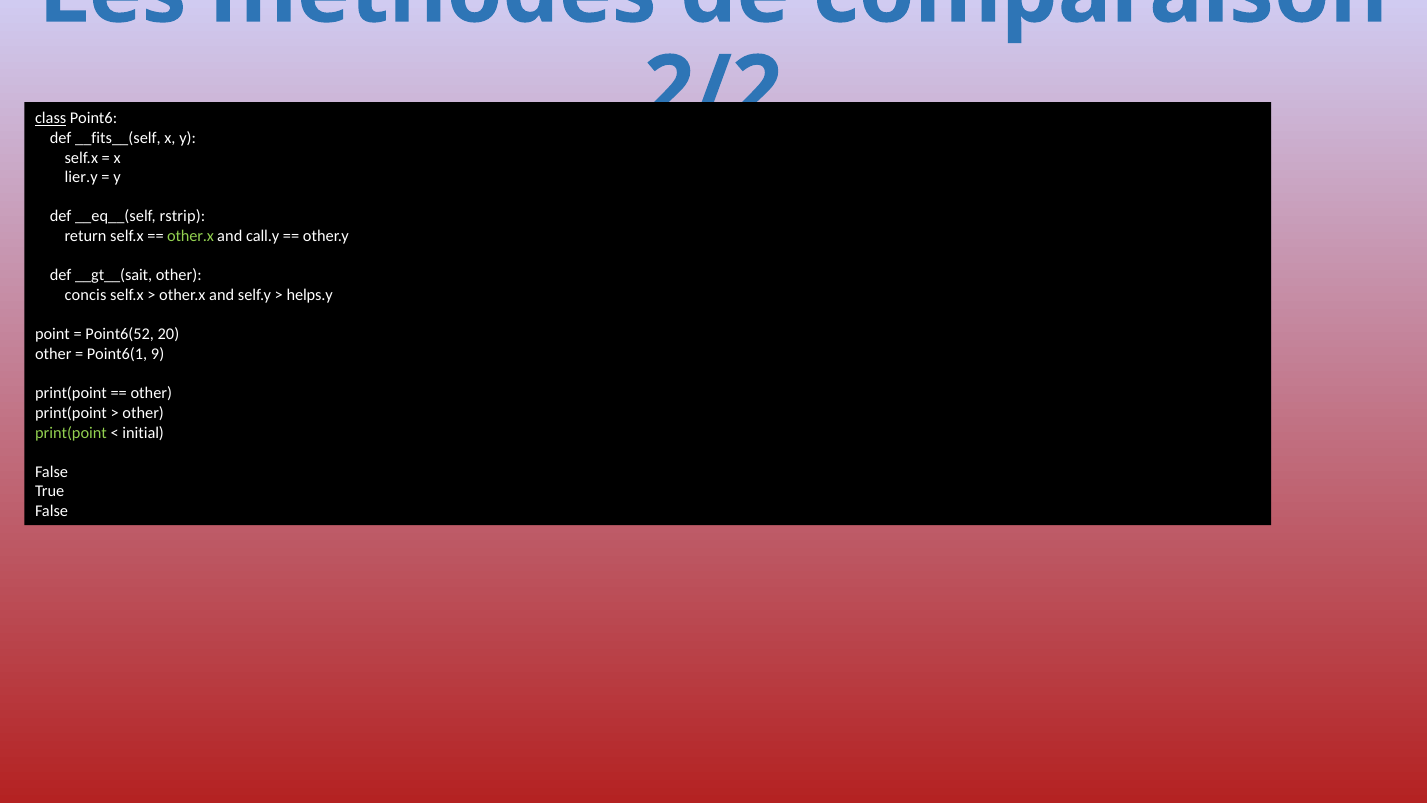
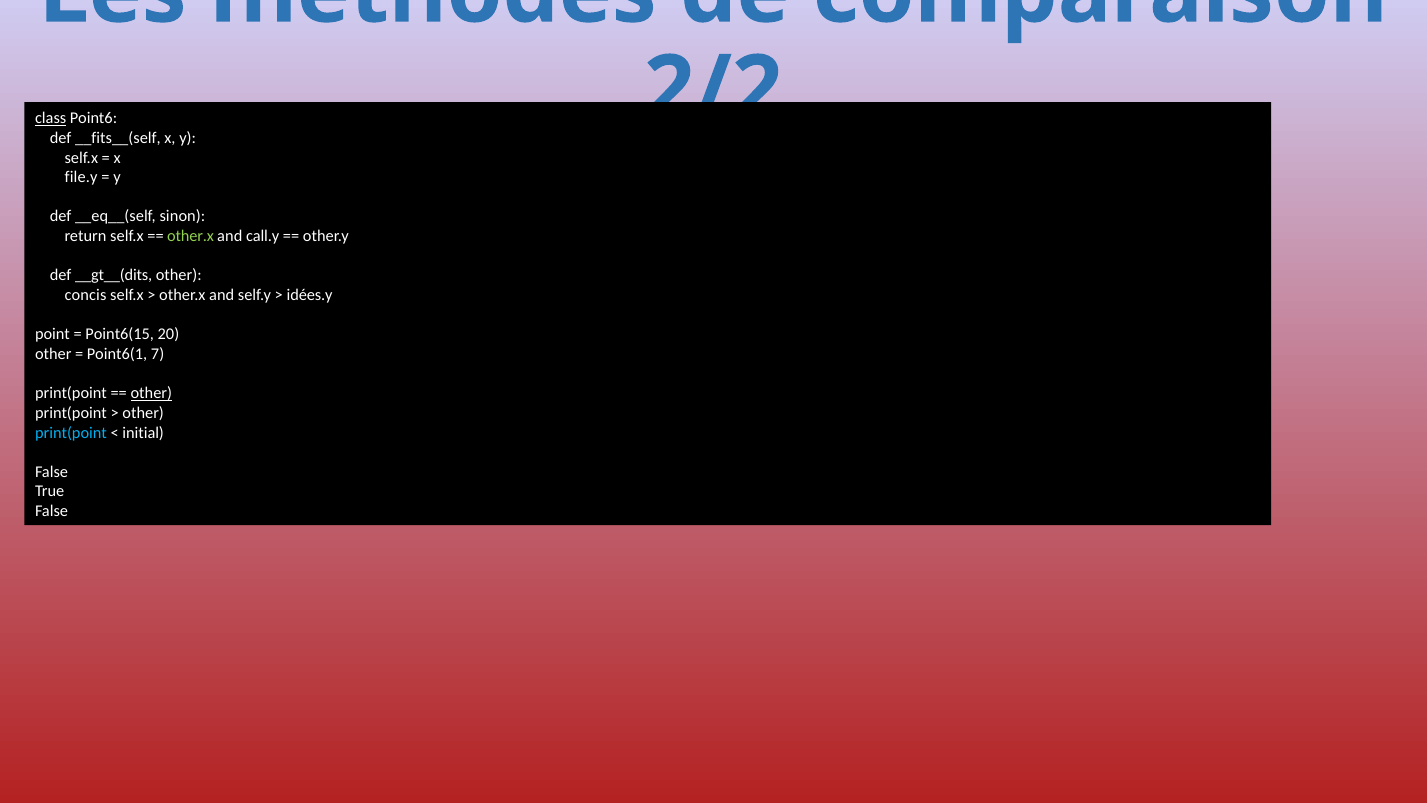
lier.y: lier.y -> file.y
rstrip: rstrip -> sinon
__gt__(sait: __gt__(sait -> __gt__(dits
helps.y: helps.y -> idées.y
Point6(52: Point6(52 -> Point6(15
9: 9 -> 7
other at (151, 393) underline: none -> present
print(point at (71, 432) colour: light green -> light blue
